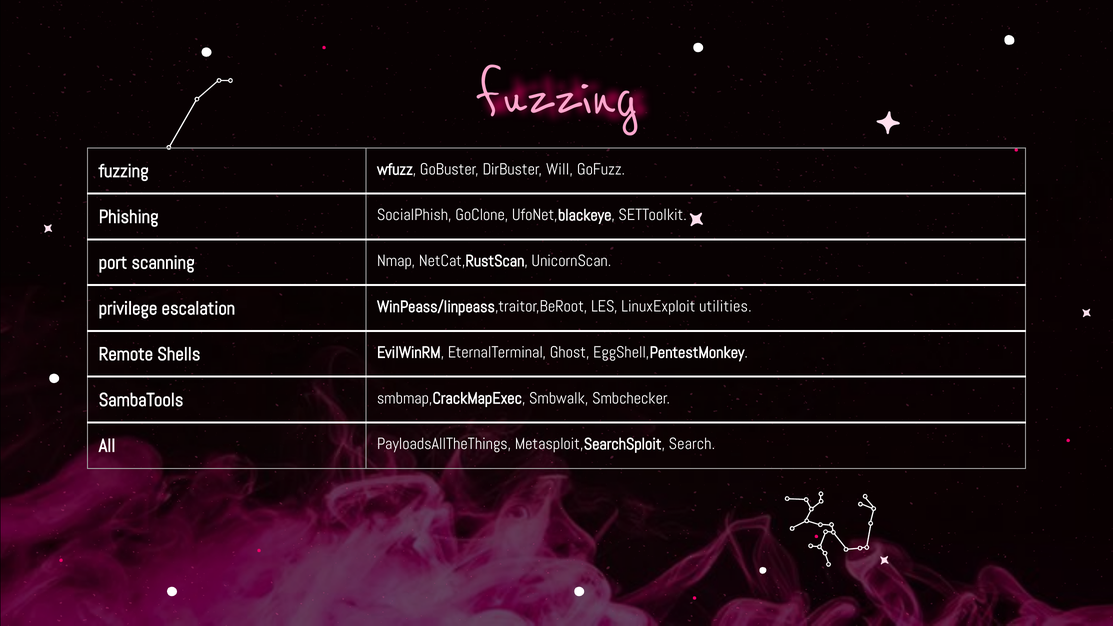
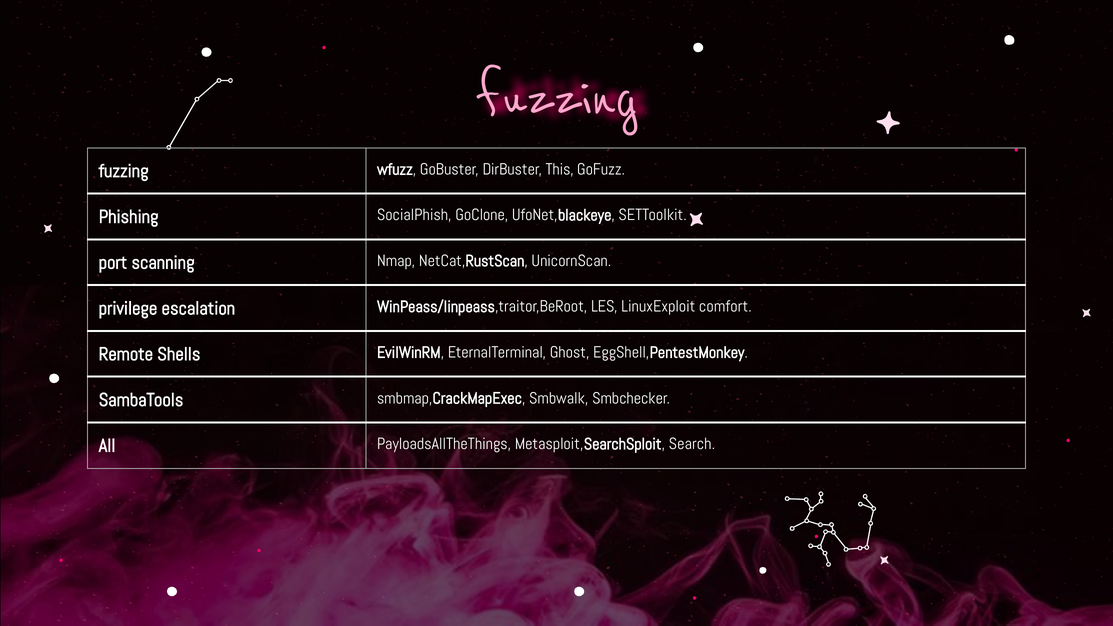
Will: Will -> This
utilities: utilities -> comfort
